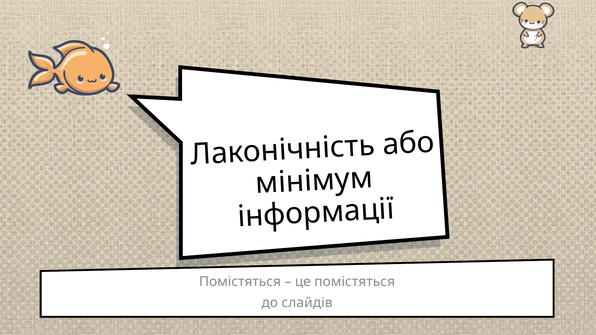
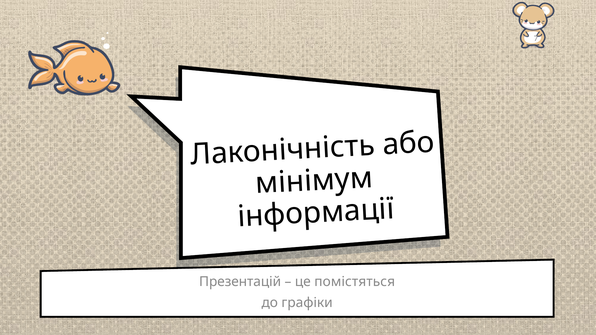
Помістяться at (240, 282): Помістяться -> Презентацій
слайдів: слайдів -> графіки
